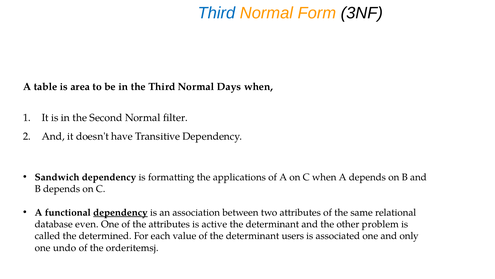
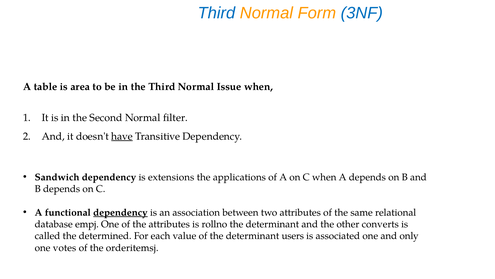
3NF colour: black -> blue
Days: Days -> Issue
have underline: none -> present
formatting: formatting -> extensions
even: even -> empj
active: active -> rollno
problem: problem -> converts
undo: undo -> votes
